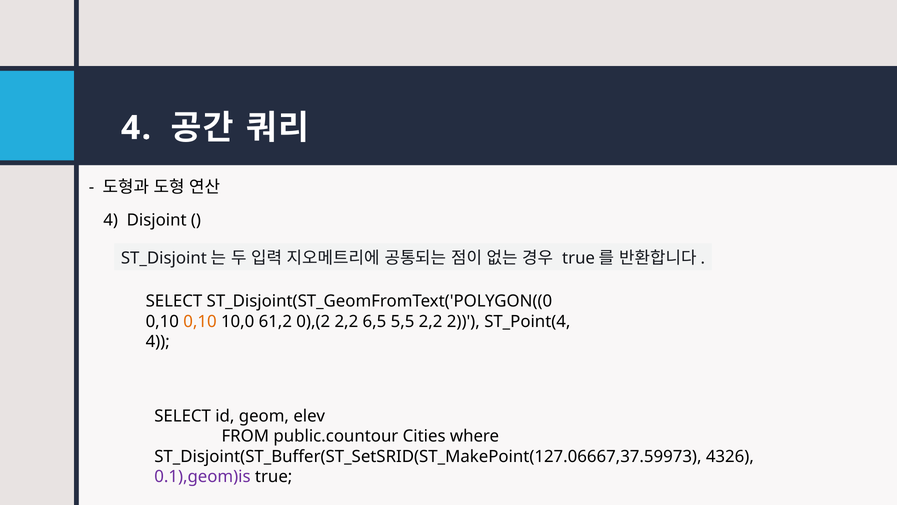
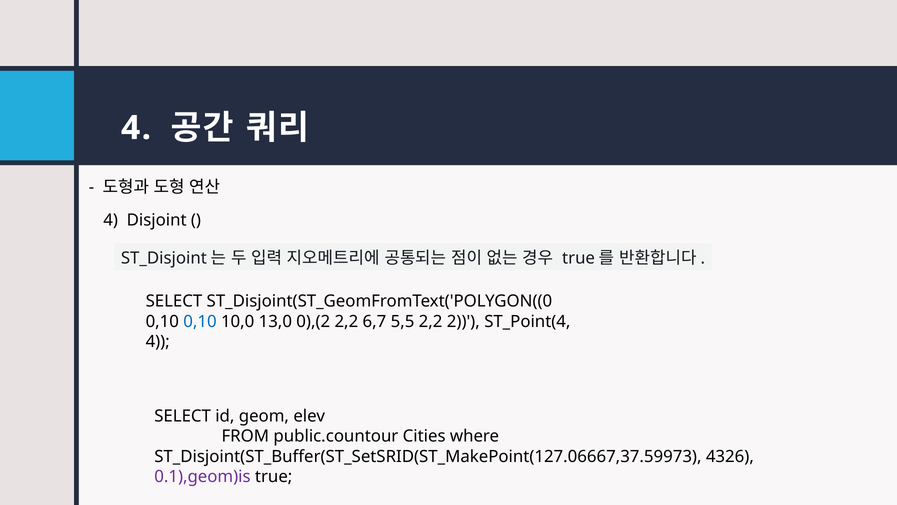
0,10 at (200, 321) colour: orange -> blue
61,2: 61,2 -> 13,0
6,5: 6,5 -> 6,7
